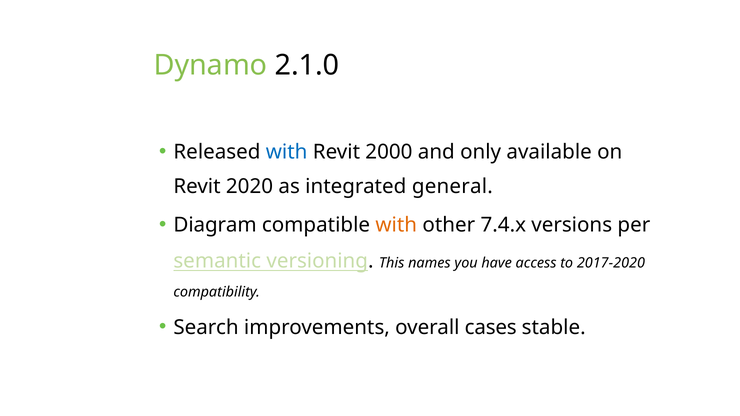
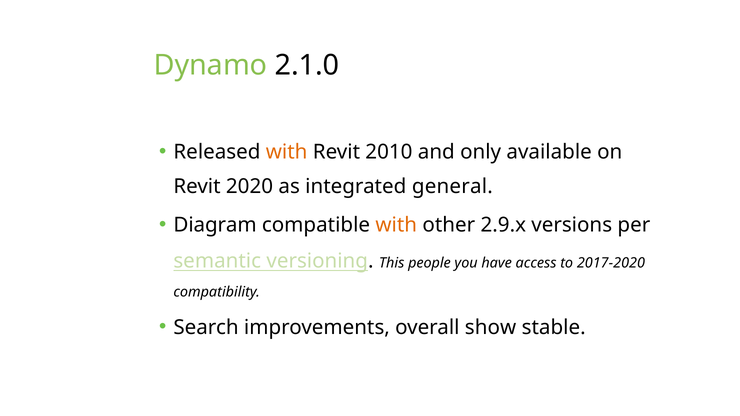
with at (287, 152) colour: blue -> orange
2000: 2000 -> 2010
7.4.x: 7.4.x -> 2.9.x
names: names -> people
cases: cases -> show
